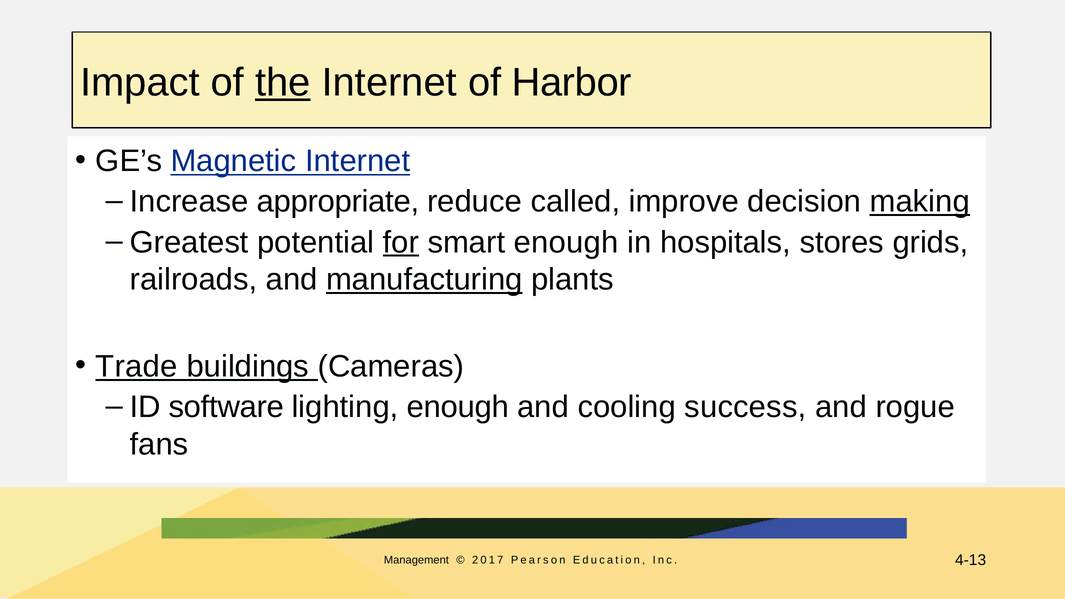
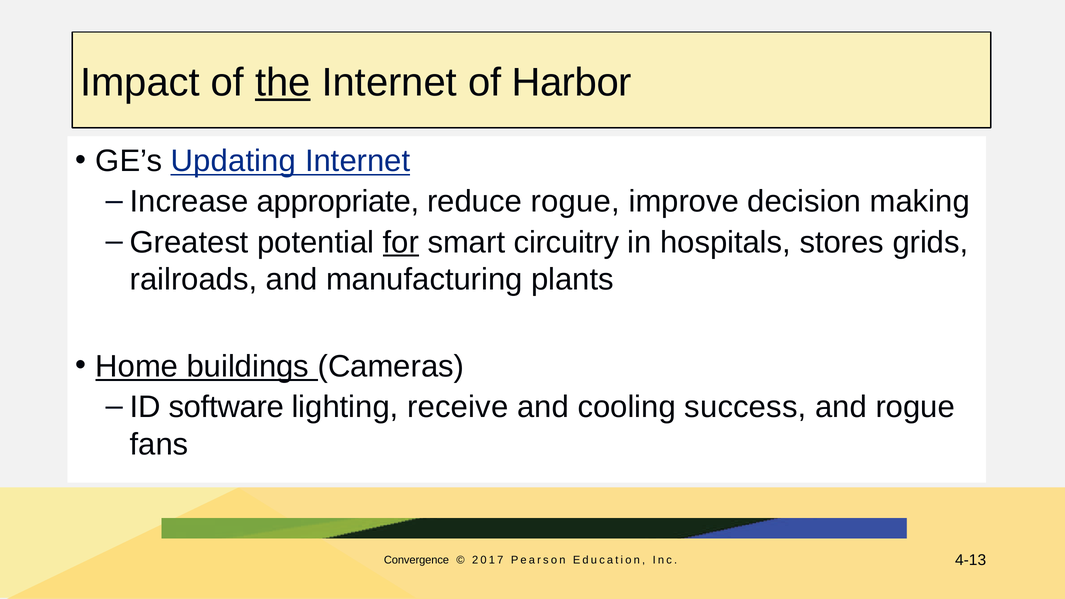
Magnetic: Magnetic -> Updating
reduce called: called -> rogue
making underline: present -> none
smart enough: enough -> circuitry
manufacturing underline: present -> none
Trade: Trade -> Home
lighting enough: enough -> receive
Management: Management -> Convergence
